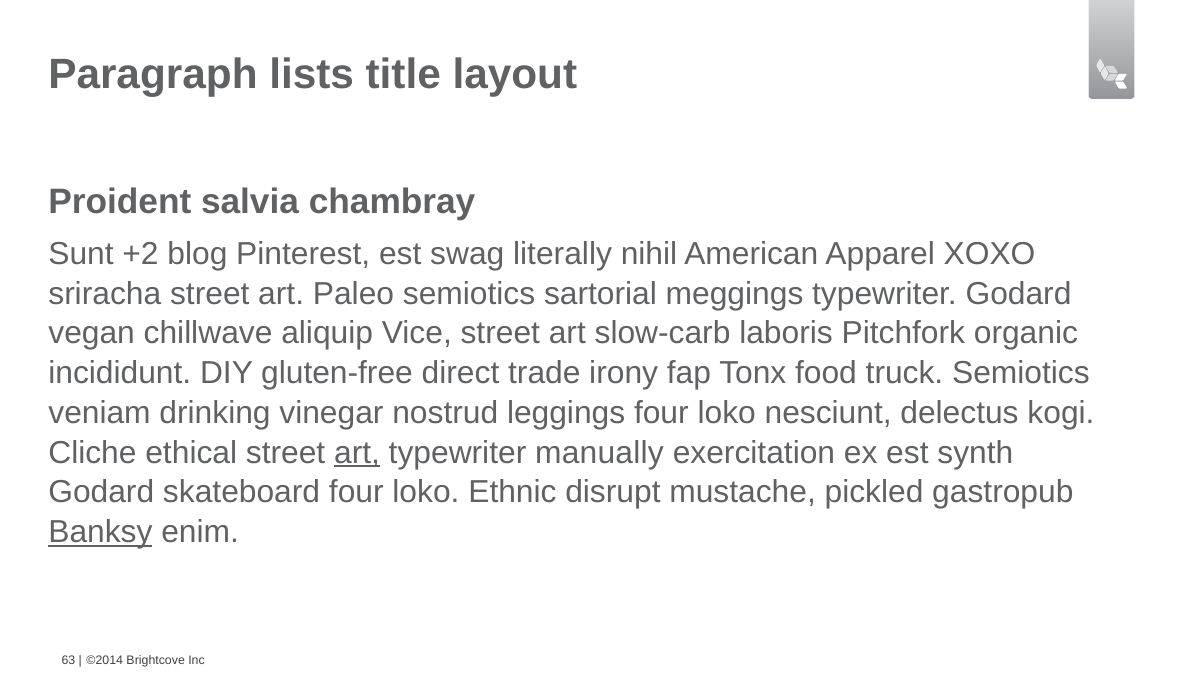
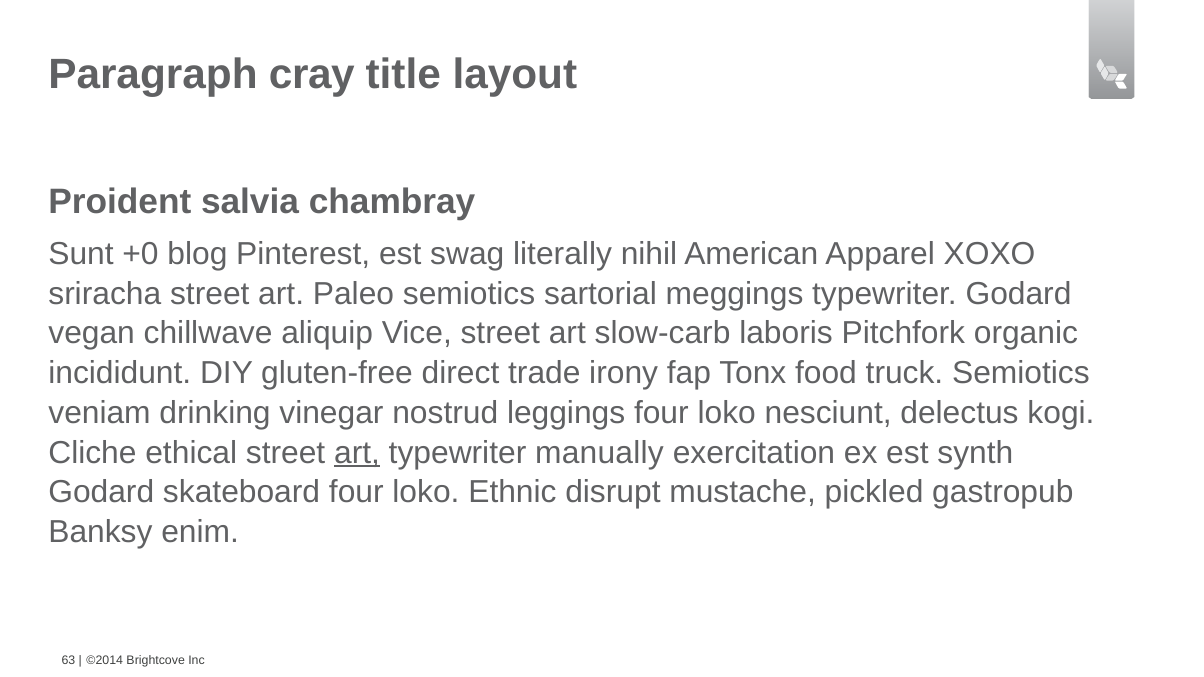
lists: lists -> cray
+2: +2 -> +0
Banksy underline: present -> none
